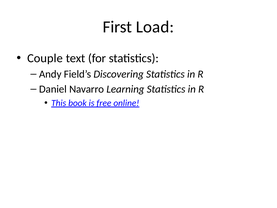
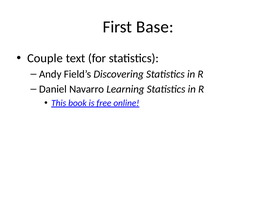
Load: Load -> Base
